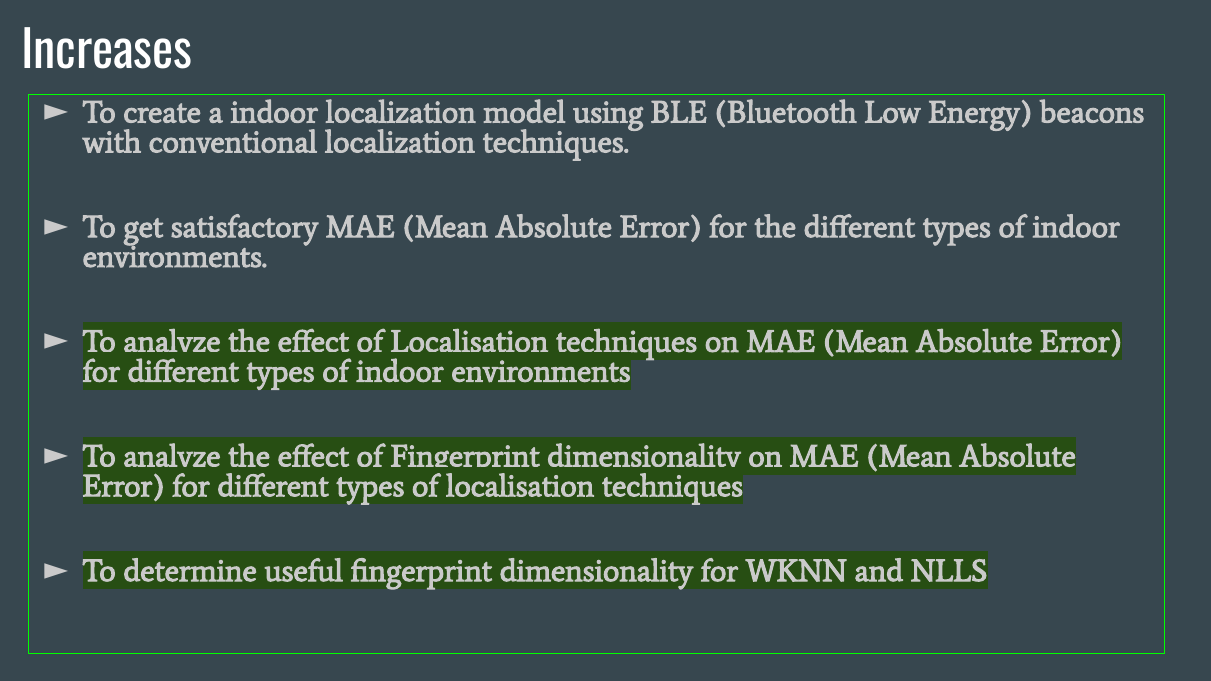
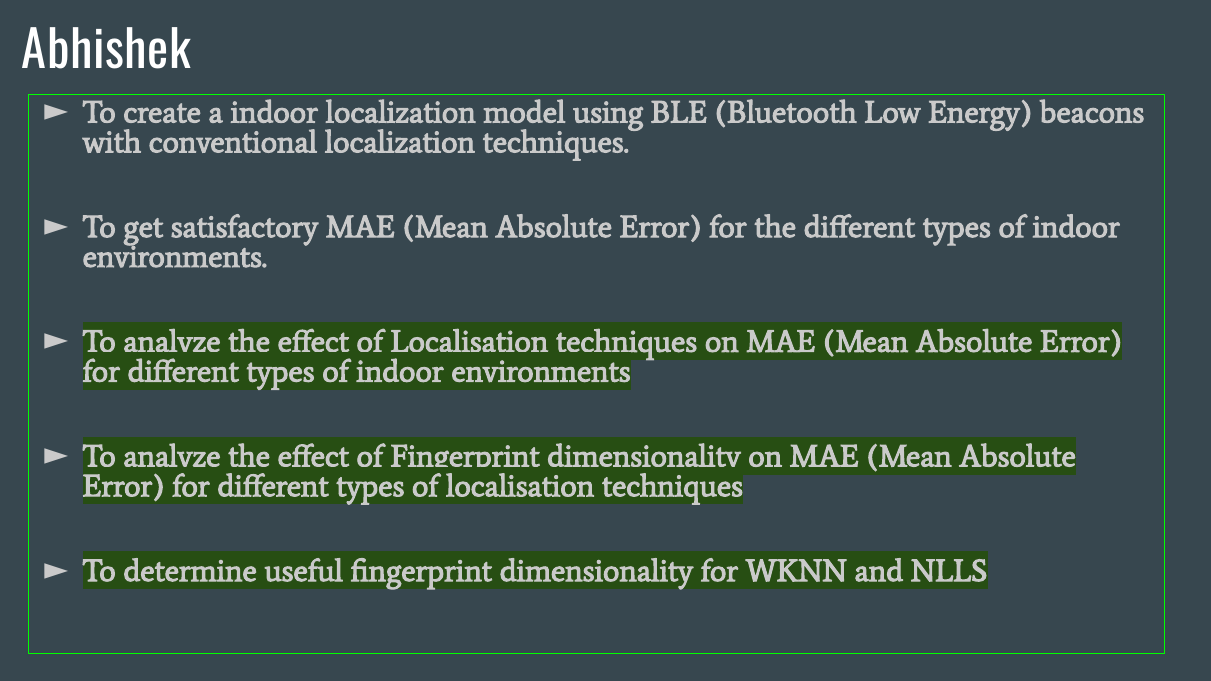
Increases: Increases -> Abhishek
